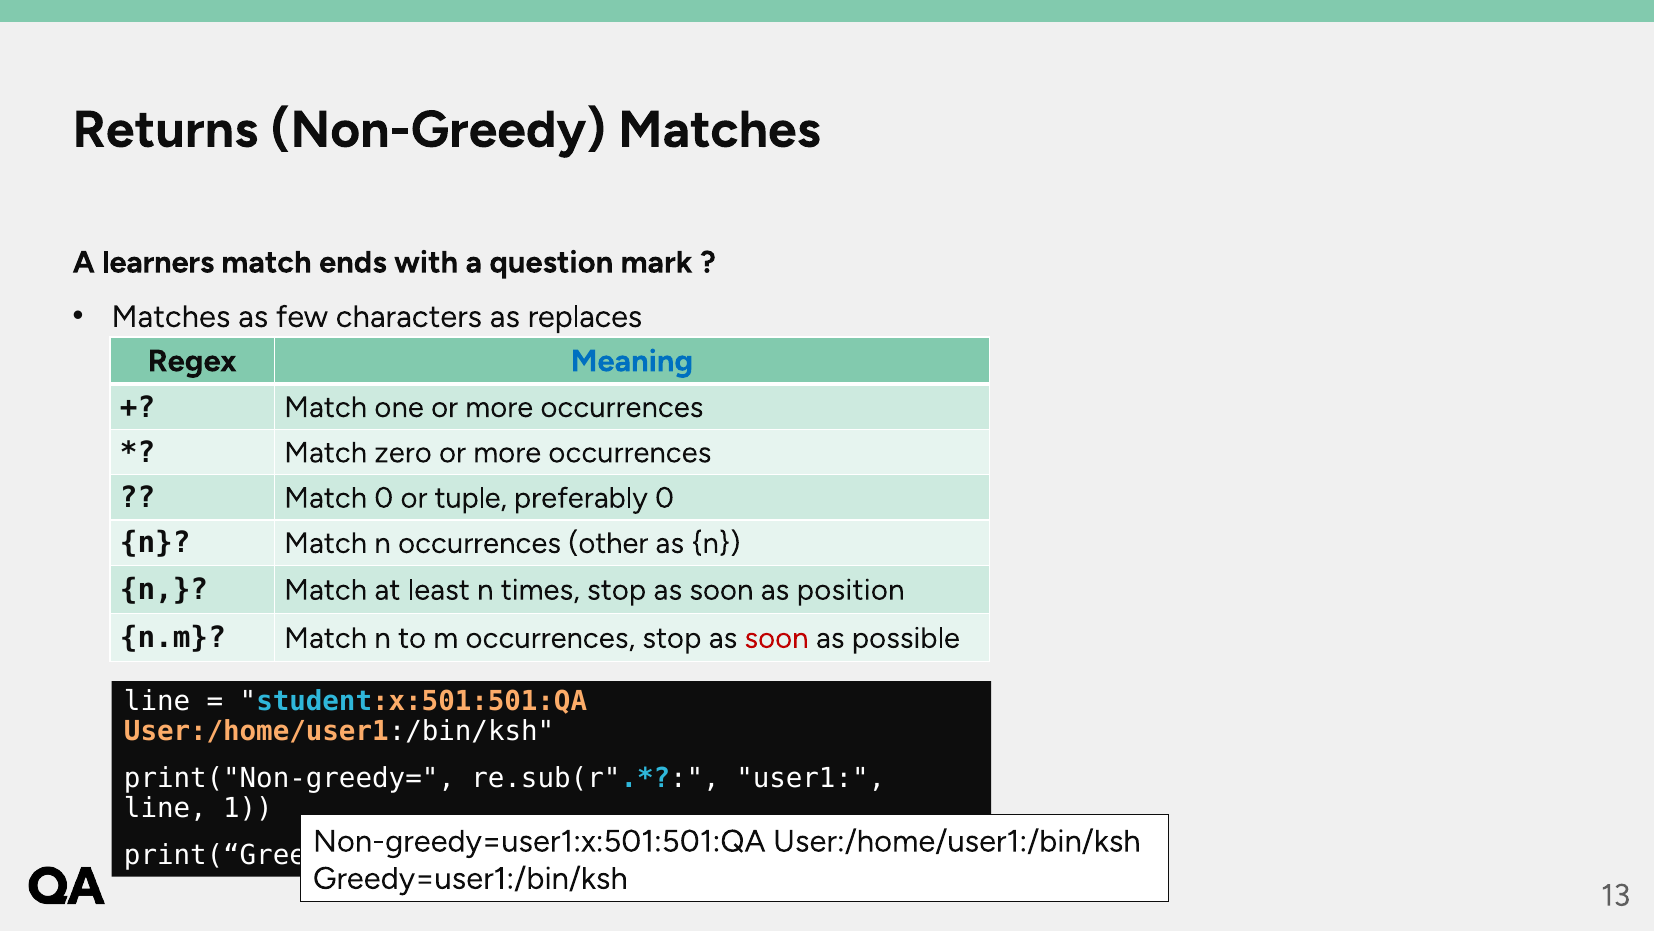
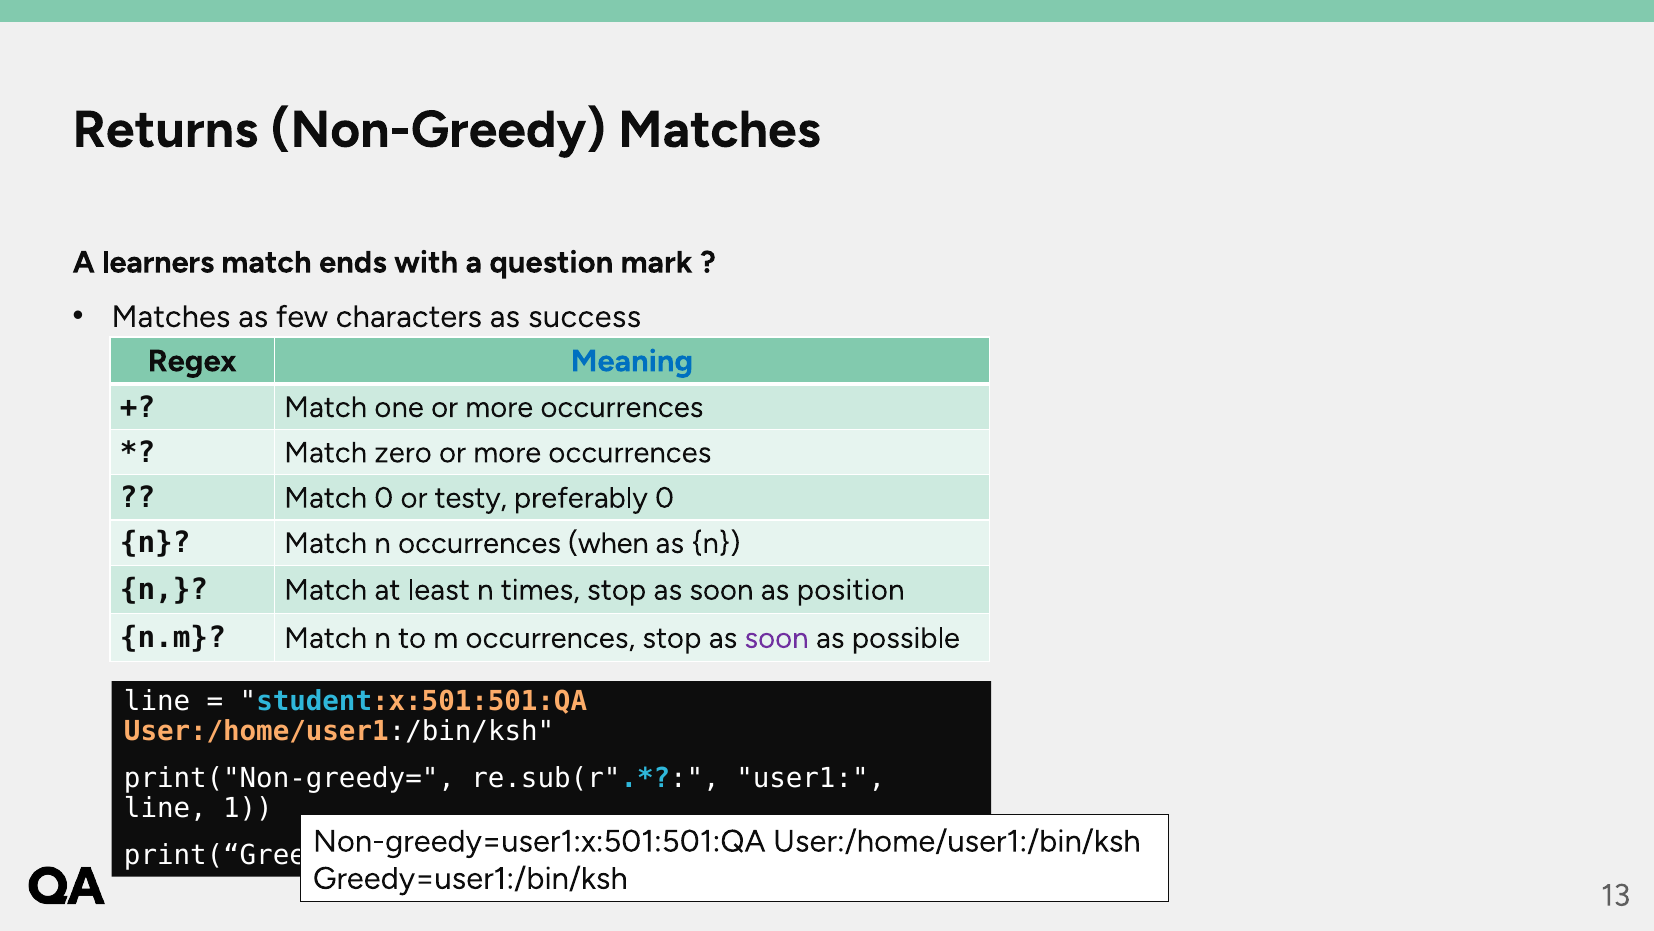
replaces: replaces -> success
tuple: tuple -> testy
other: other -> when
soon at (776, 638) colour: red -> purple
